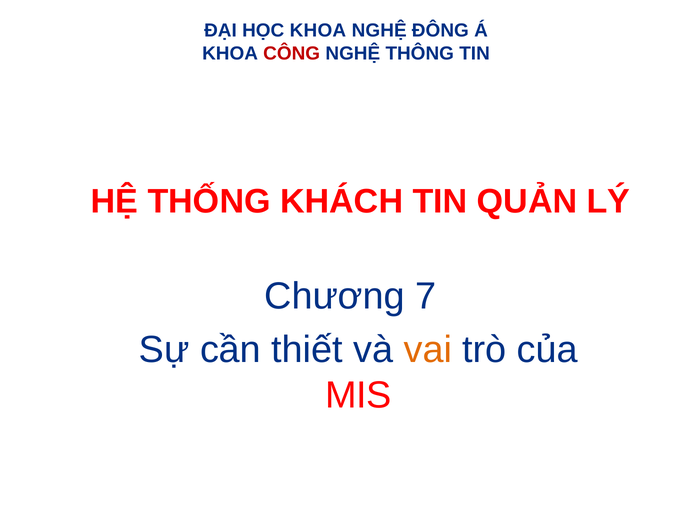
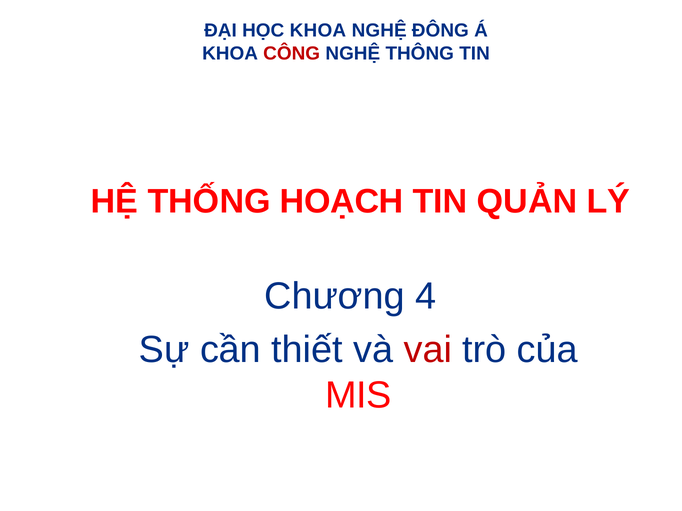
KHÁCH: KHÁCH -> HOẠCH
7: 7 -> 4
vai colour: orange -> red
